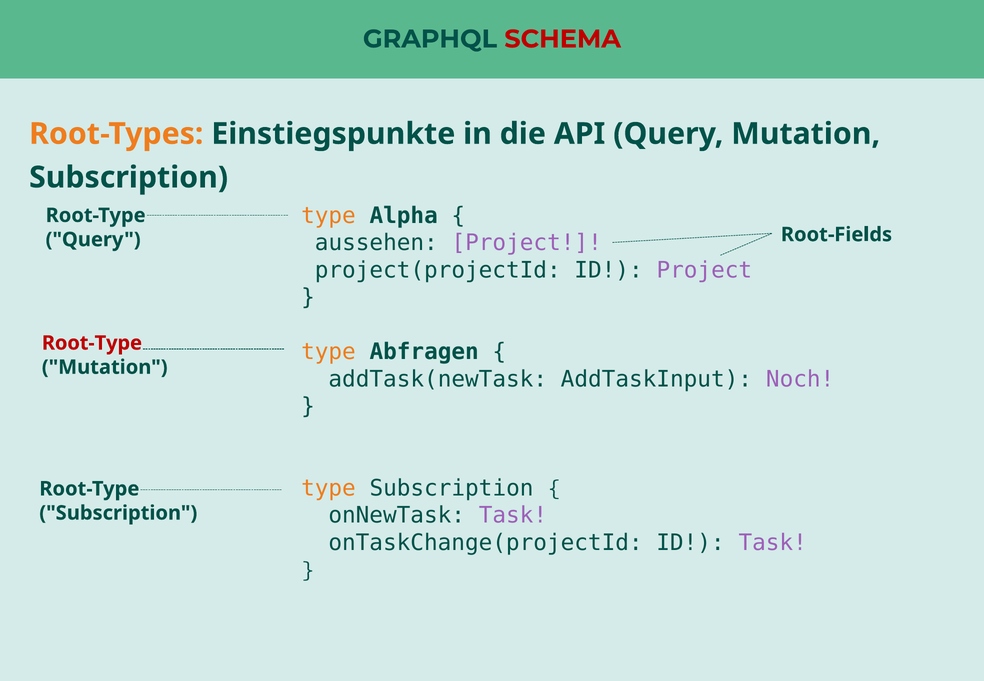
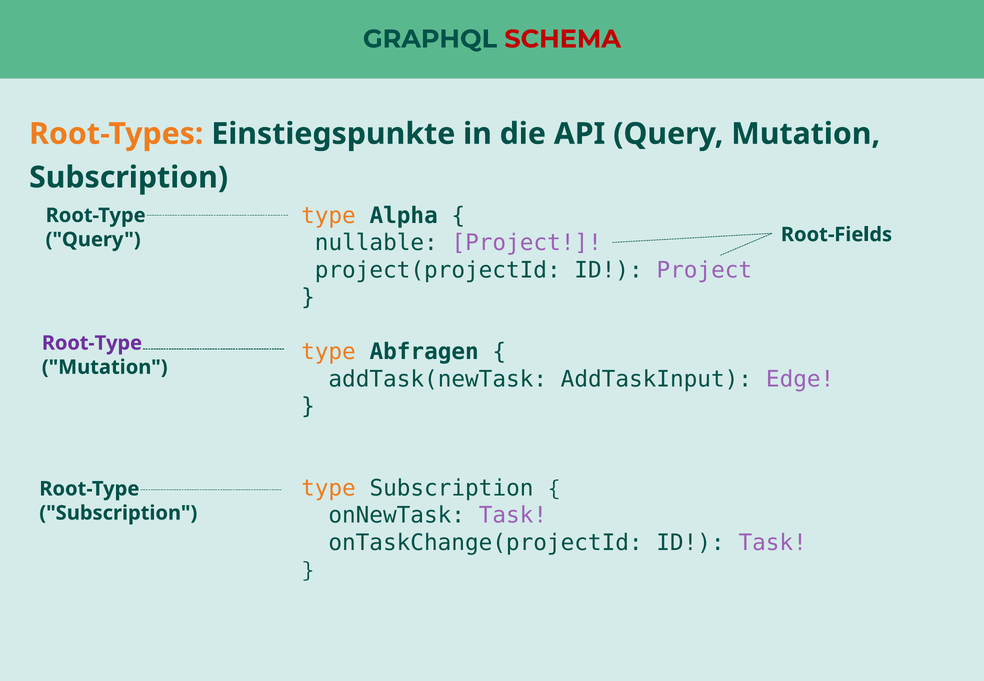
aussehen: aussehen -> nullable
Root-Type at (92, 343) colour: red -> purple
Noch: Noch -> Edge
